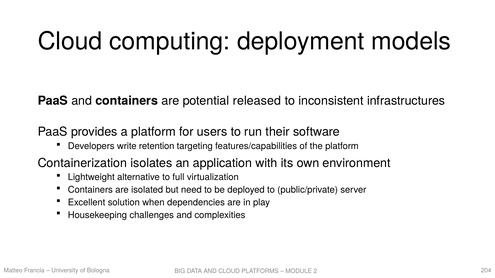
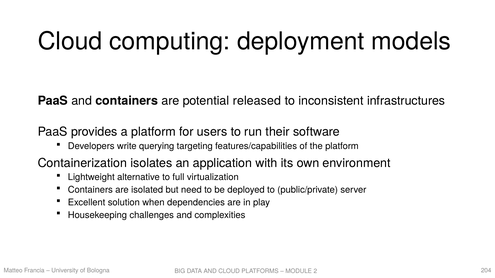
retention: retention -> querying
